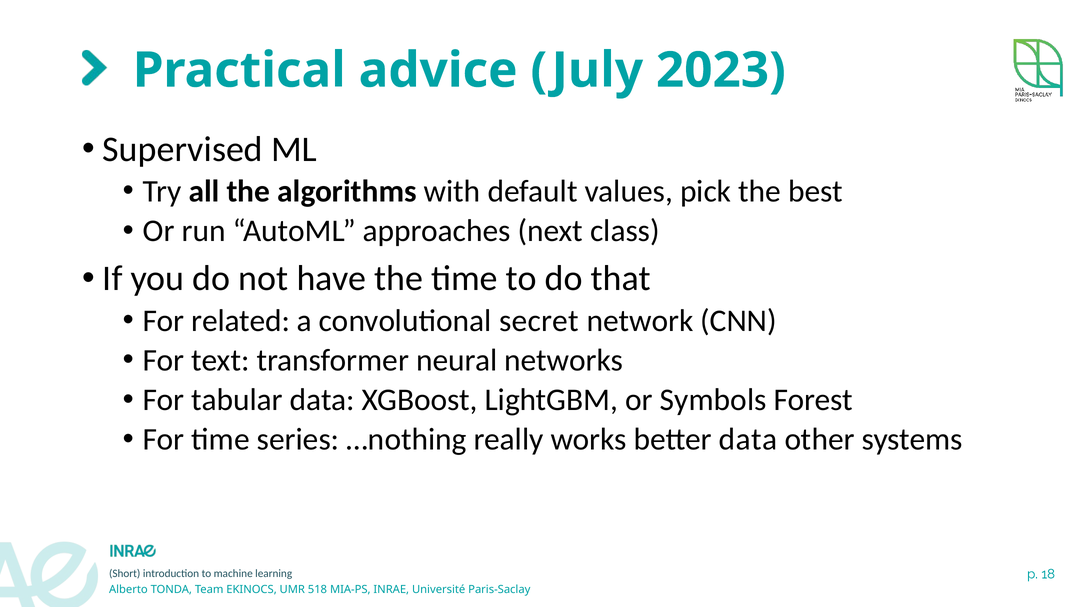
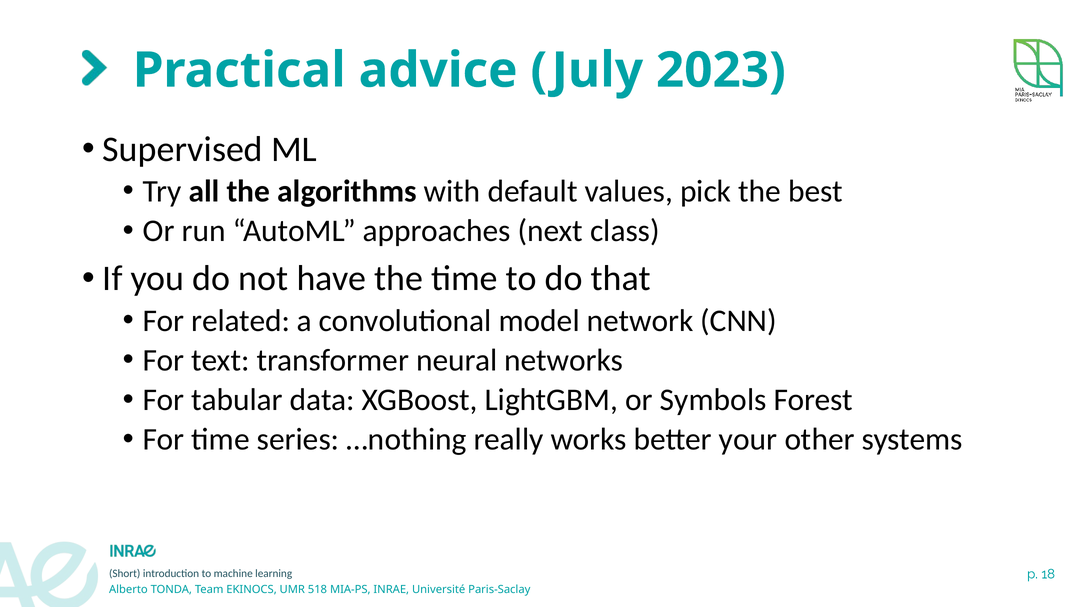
secret: secret -> model
better data: data -> your
